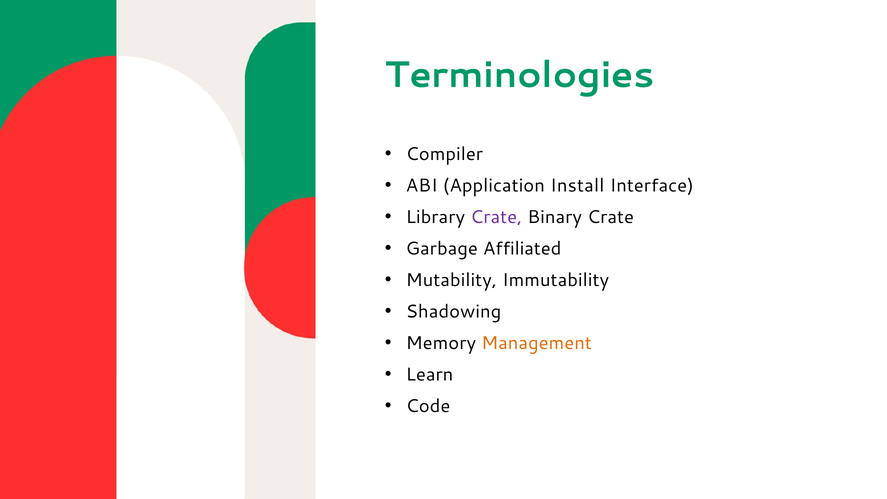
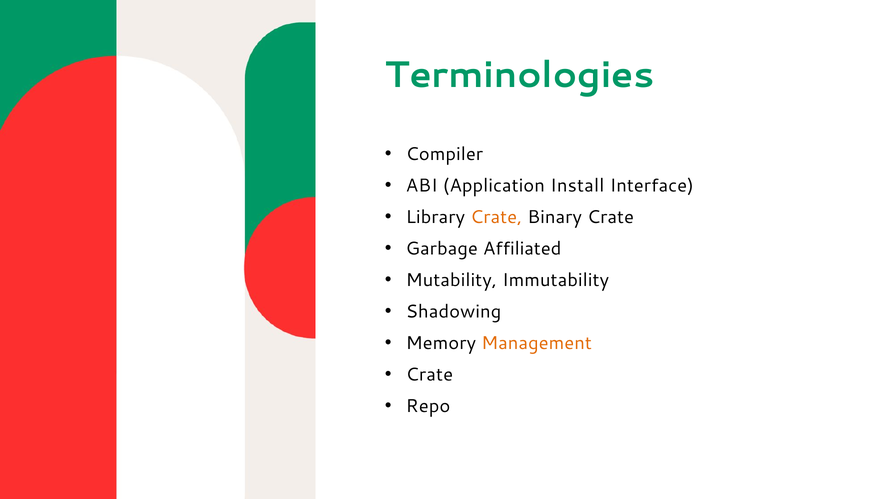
Crate at (496, 217) colour: purple -> orange
Learn at (430, 375): Learn -> Crate
Code: Code -> Repo
